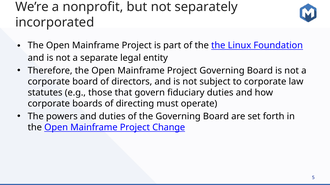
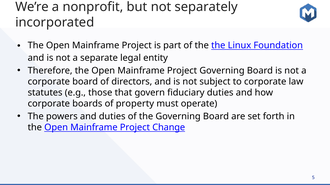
directing: directing -> property
